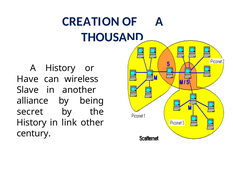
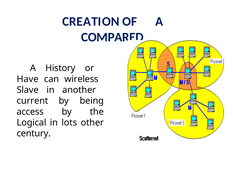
THOUSAND: THOUSAND -> COMPARED
alliance: alliance -> current
secret: secret -> access
History at (32, 122): History -> Logical
link: link -> lots
